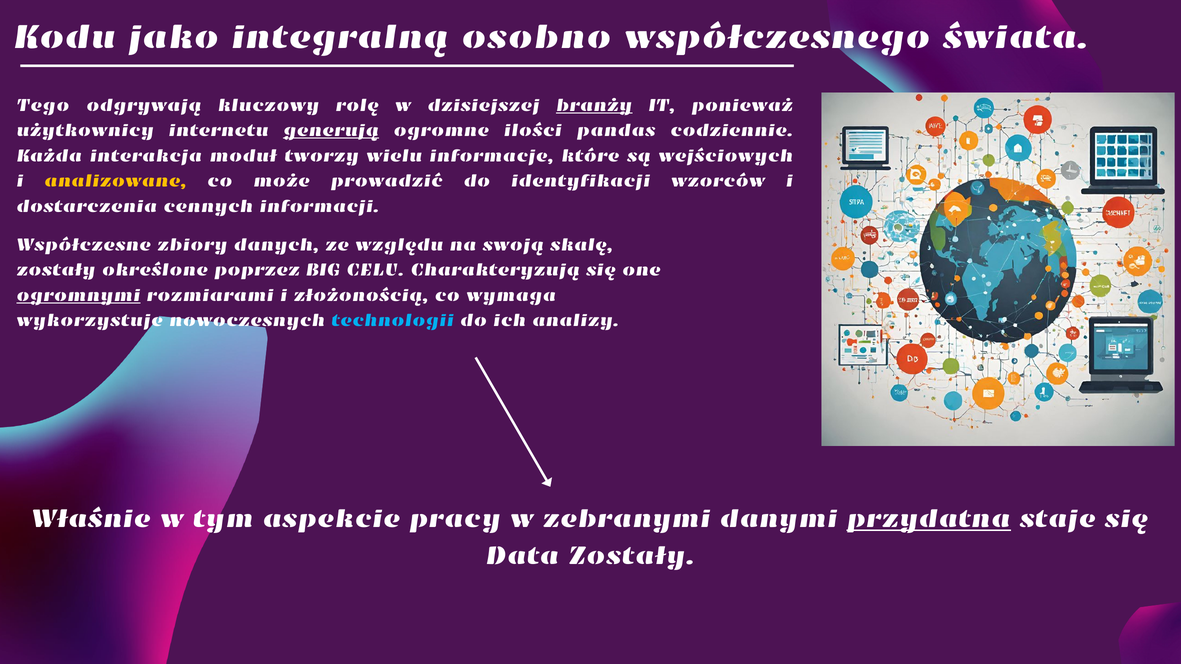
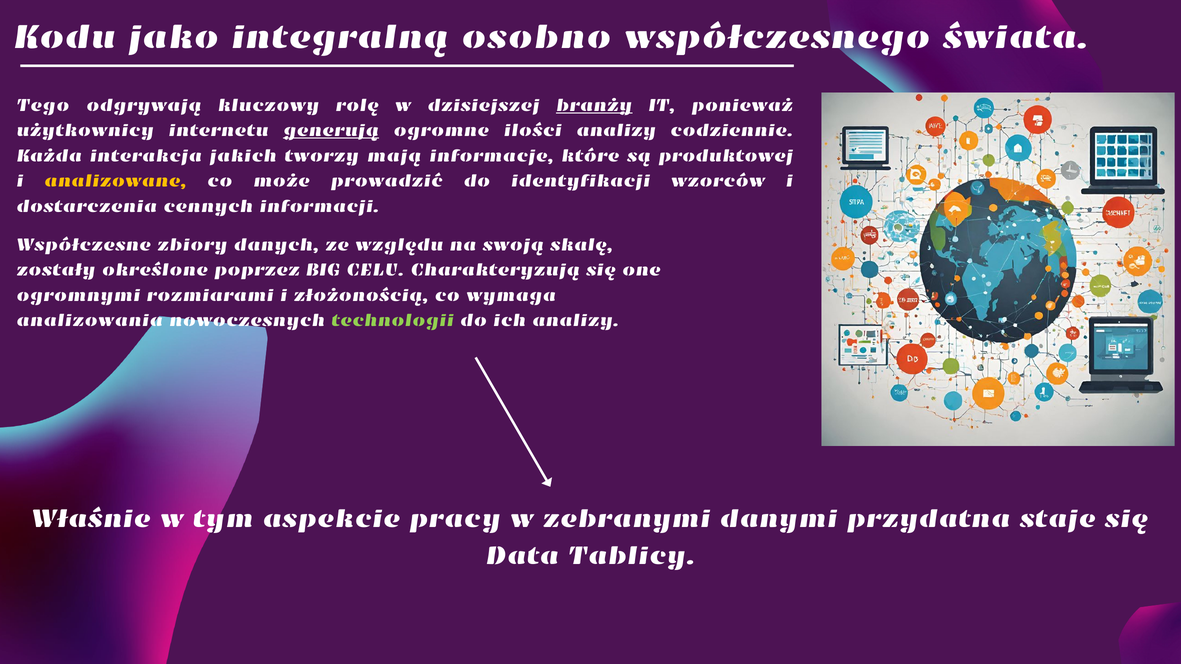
ilości pandas: pandas -> analizy
moduł: moduł -> jakich
wielu: wielu -> mają
wejściowych: wejściowych -> produktowej
ogromnymi underline: present -> none
wykorzystuje: wykorzystuje -> analizowania
technologii colour: light blue -> light green
przydatna underline: present -> none
Data Zostały: Zostały -> Tablicy
